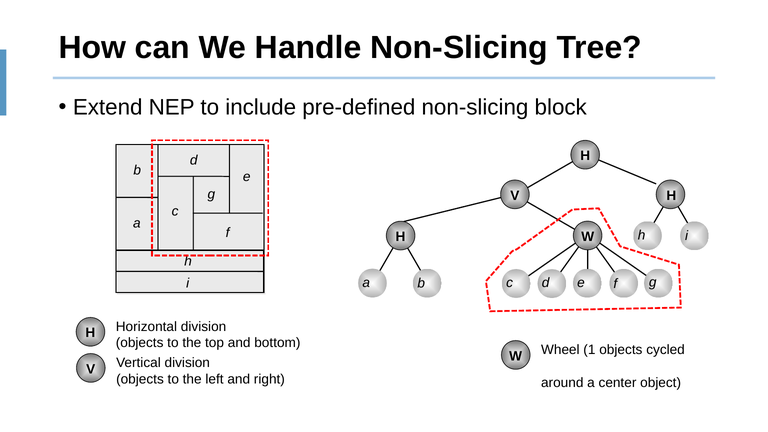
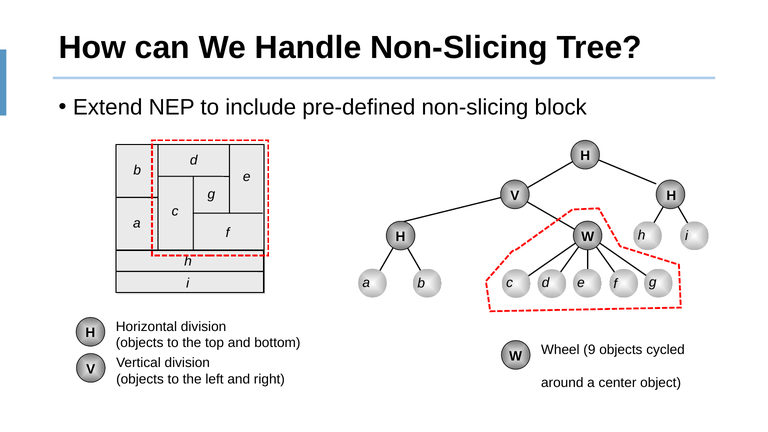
1: 1 -> 9
